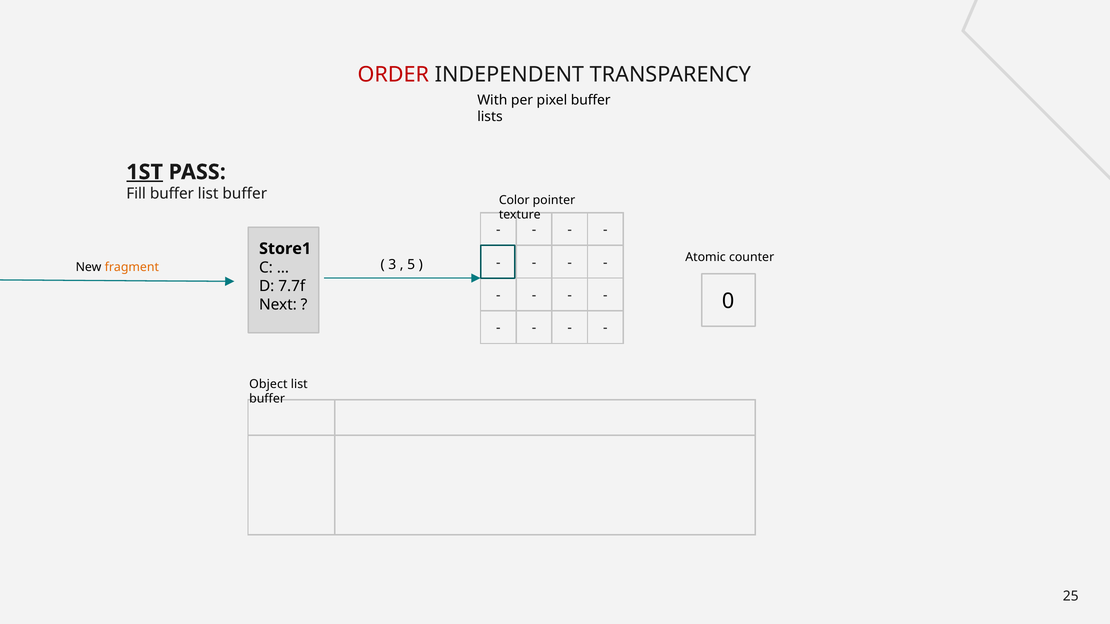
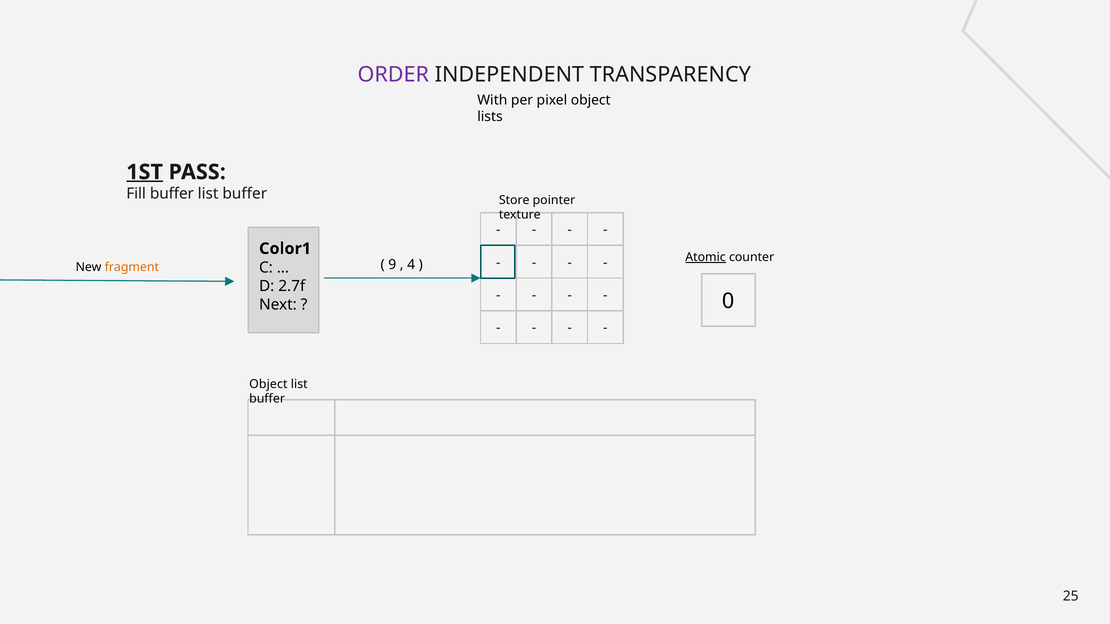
ORDER colour: red -> purple
pixel buffer: buffer -> object
Color: Color -> Store
Store1: Store1 -> Color1
Atomic underline: none -> present
3: 3 -> 9
5: 5 -> 4
7.7f: 7.7f -> 2.7f
